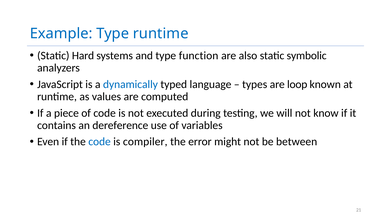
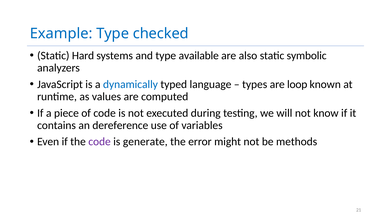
Type runtime: runtime -> checked
function: function -> available
code at (100, 142) colour: blue -> purple
compiler: compiler -> generate
between: between -> methods
